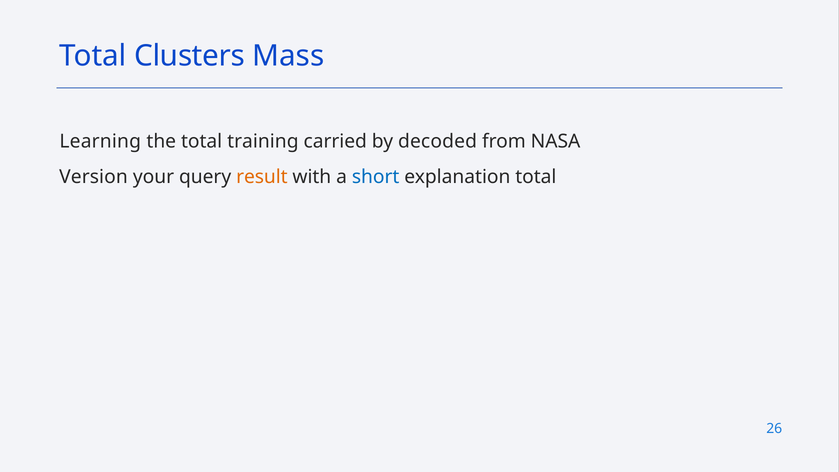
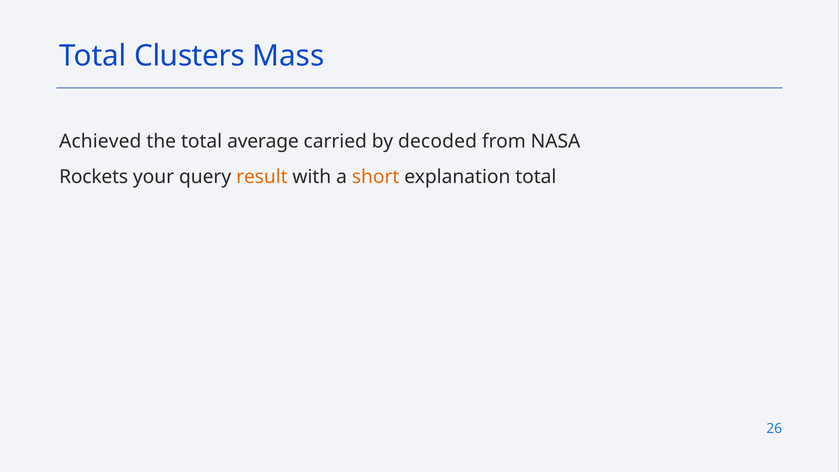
Learning: Learning -> Achieved
training: training -> average
Version: Version -> Rockets
short colour: blue -> orange
